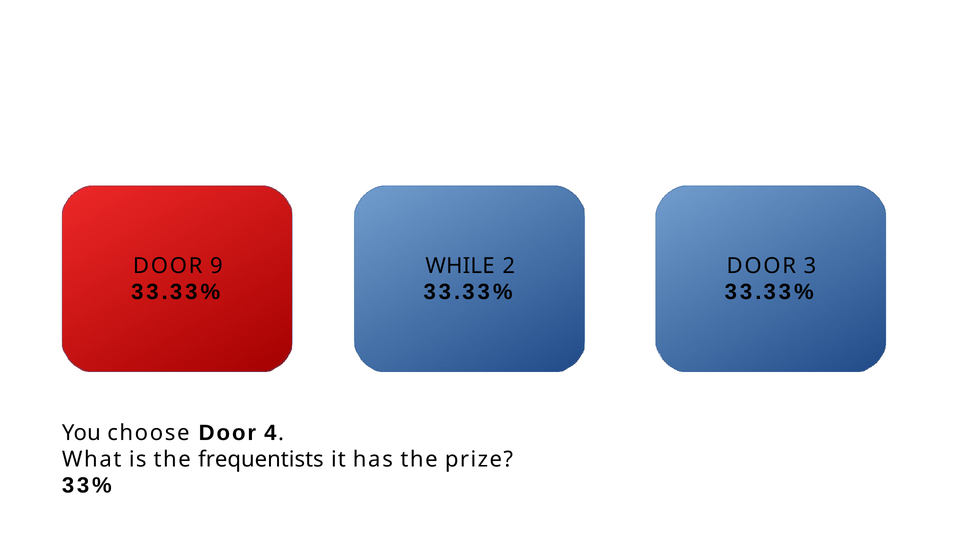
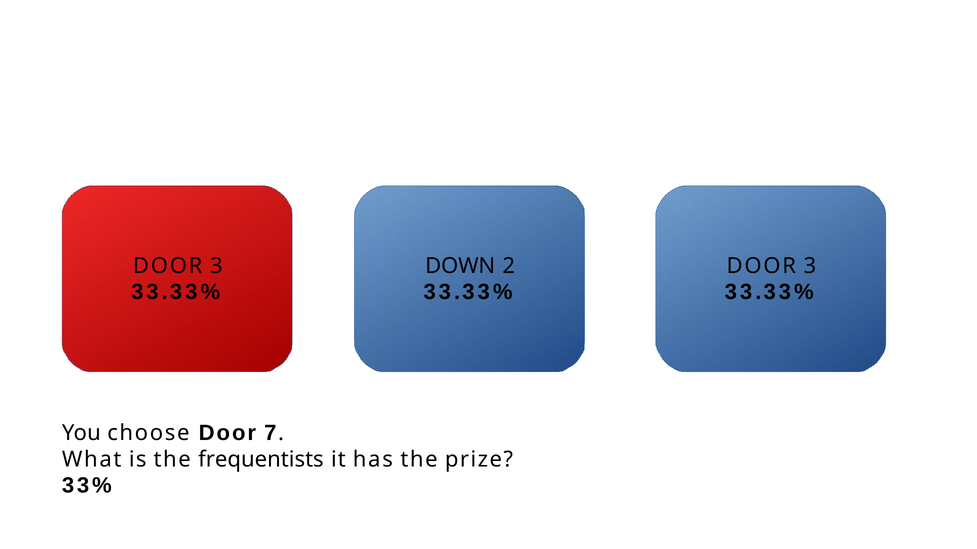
9 at (216, 266): 9 -> 3
WHILE: WHILE -> DOWN
4: 4 -> 7
